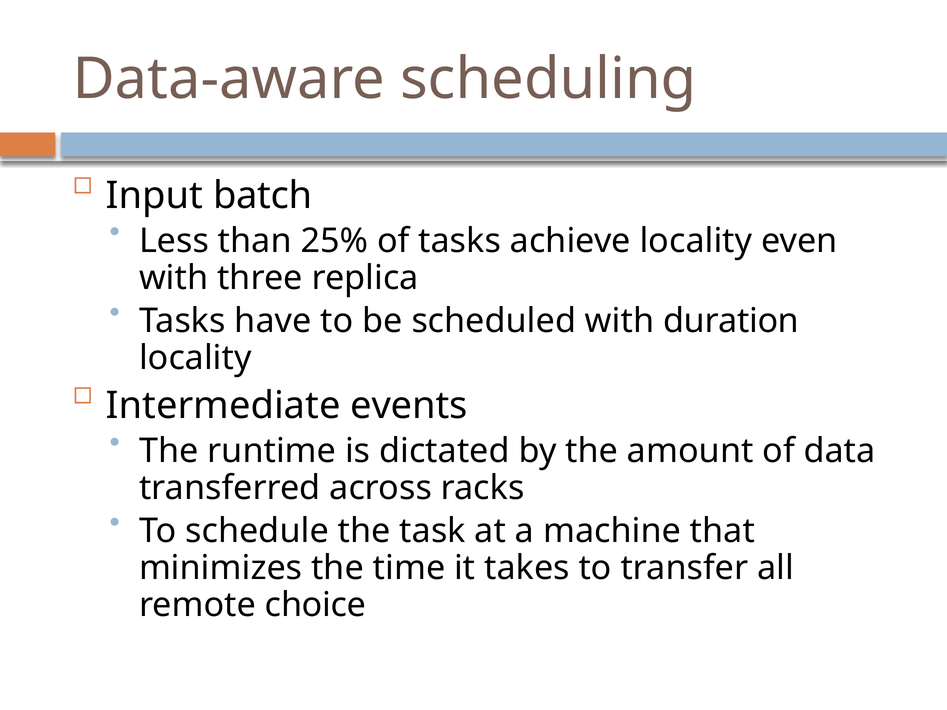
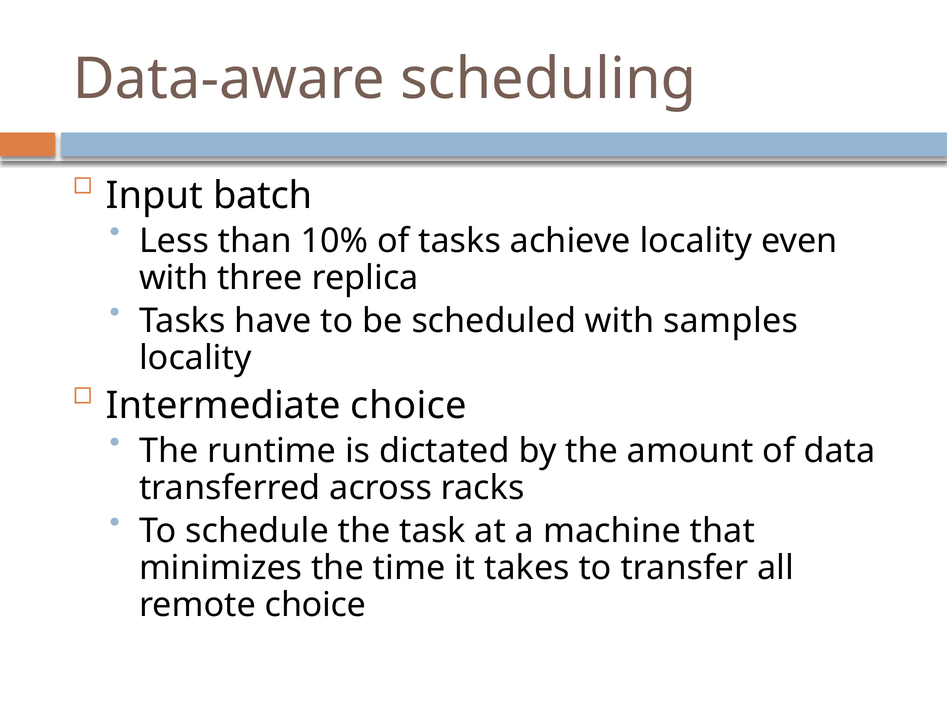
25%: 25% -> 10%
duration: duration -> samples
Intermediate events: events -> choice
